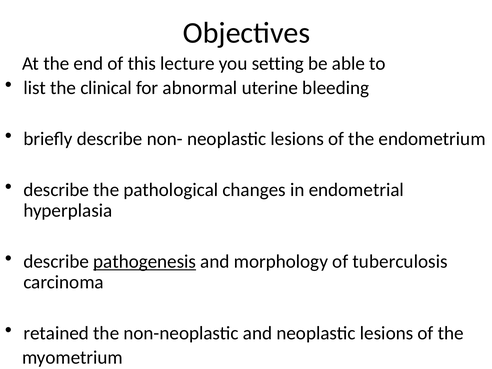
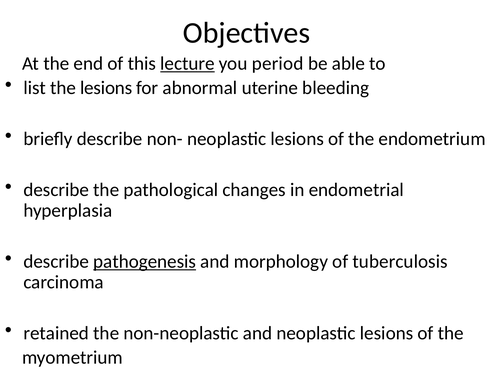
lecture underline: none -> present
setting: setting -> period
the clinical: clinical -> lesions
